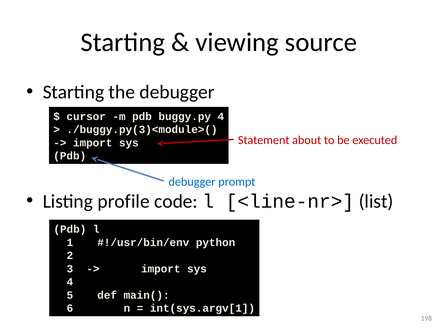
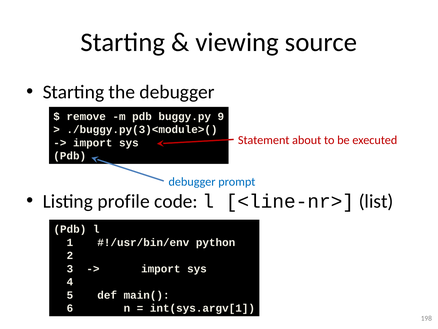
cursor: cursor -> remove
buggy.py 4: 4 -> 9
